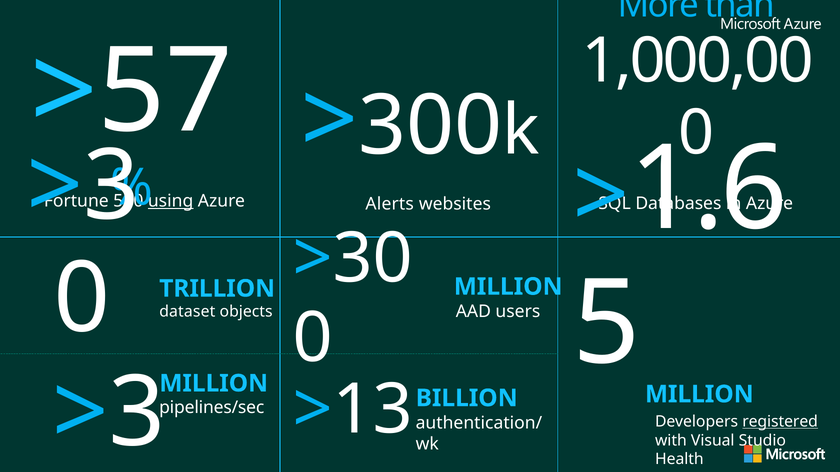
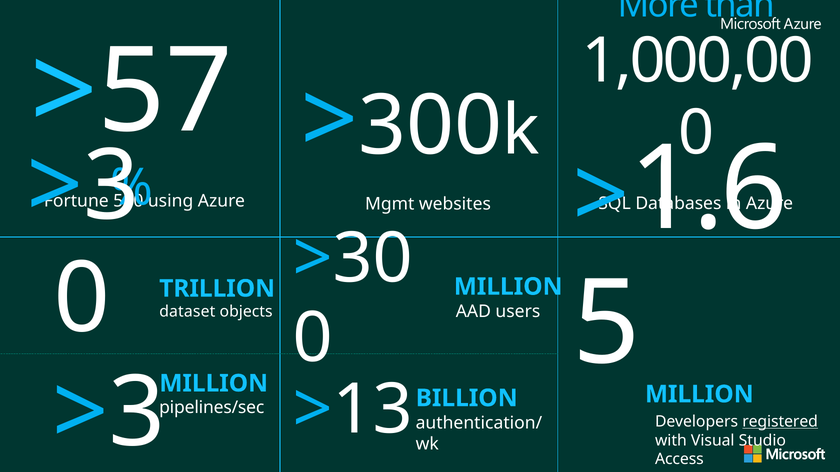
using underline: present -> none
Alerts: Alerts -> Mgmt
Health: Health -> Access
